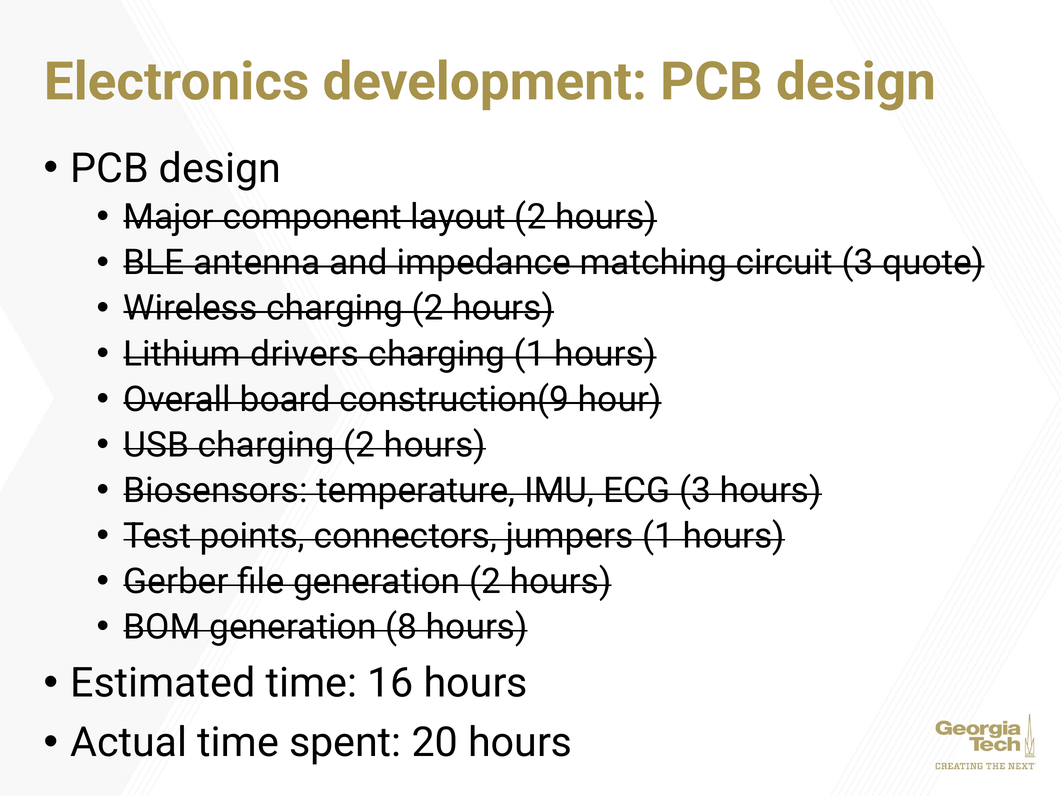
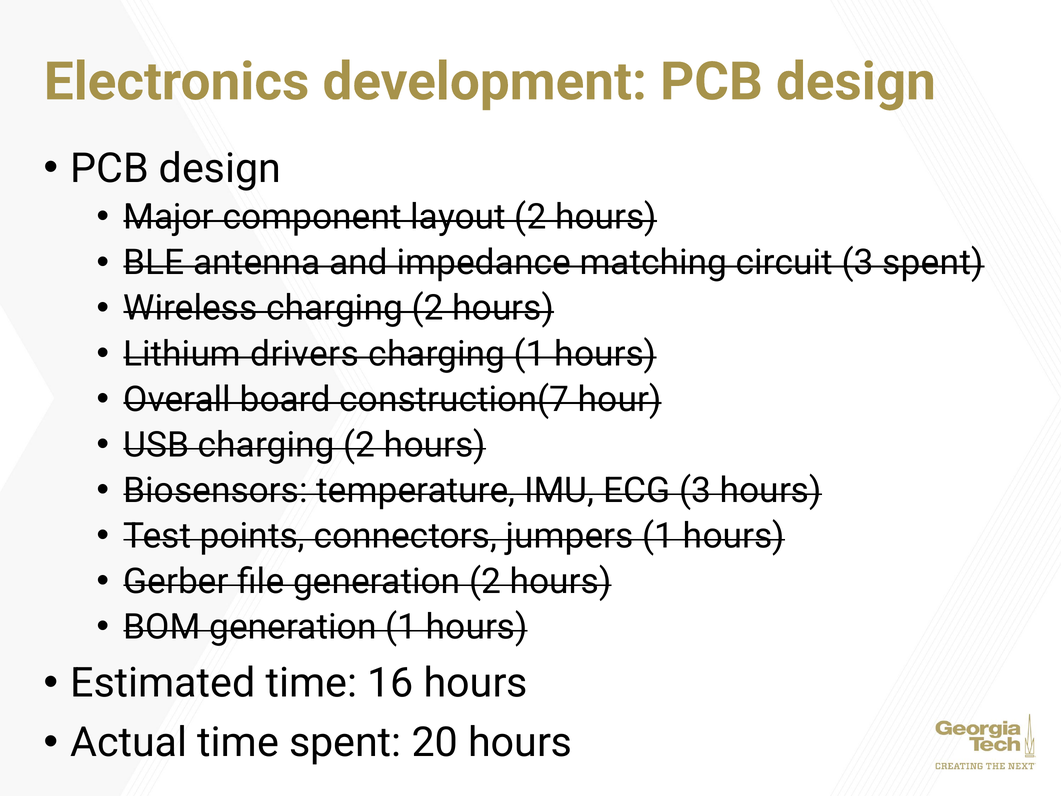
3 quote: quote -> spent
construction(9: construction(9 -> construction(7
generation 8: 8 -> 1
